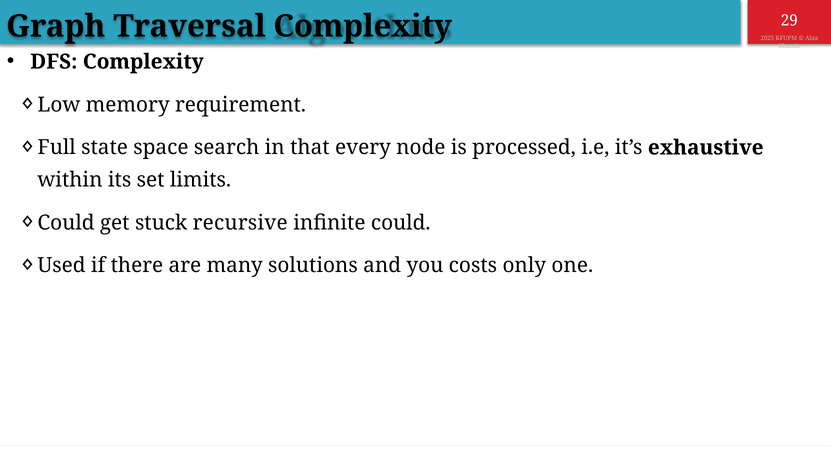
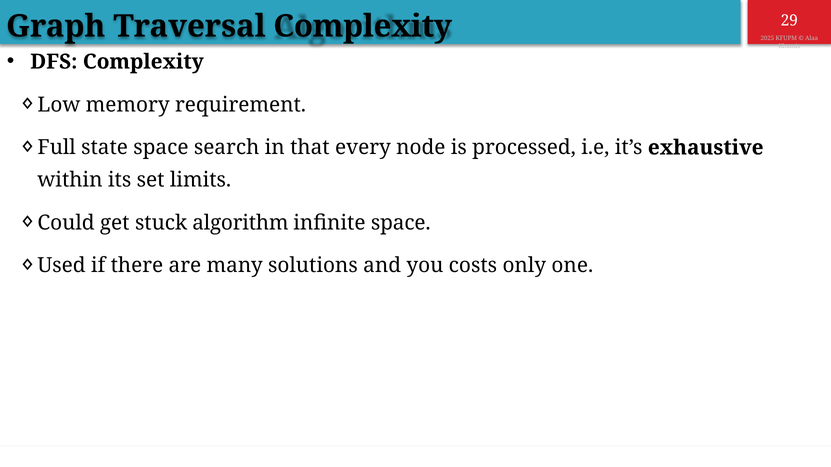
recursive: recursive -> algorithm
infinite could: could -> space
